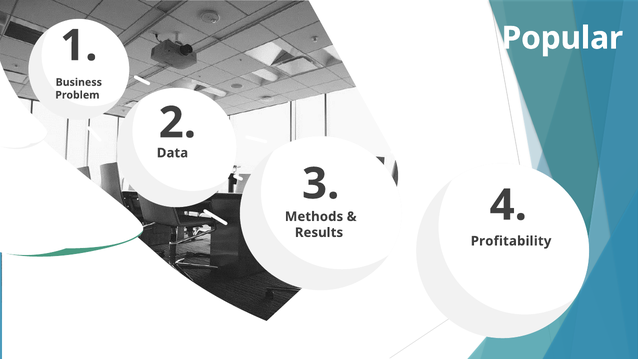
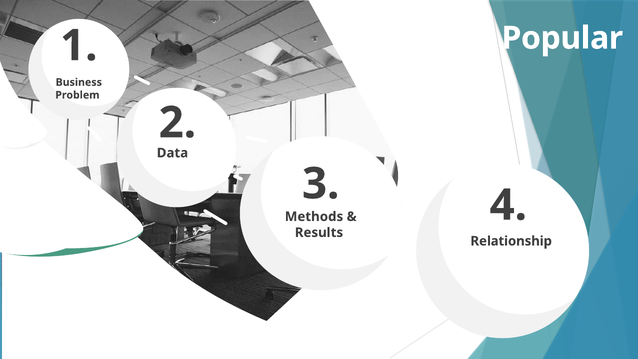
Profitability: Profitability -> Relationship
